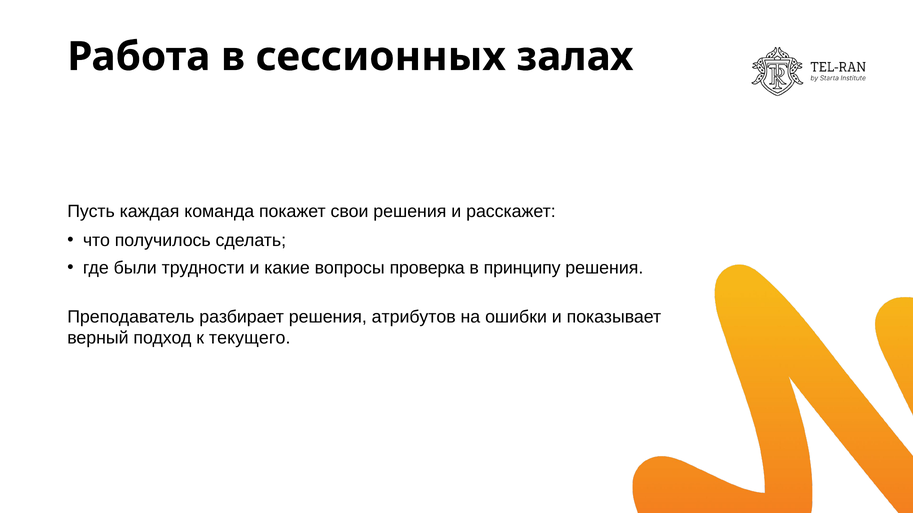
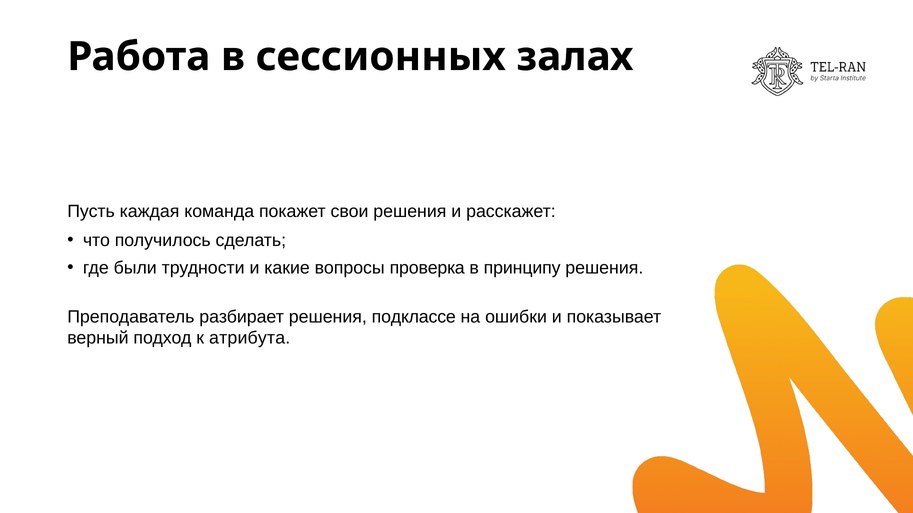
атрибутов: атрибутов -> подклассе
текущего: текущего -> атрибута
